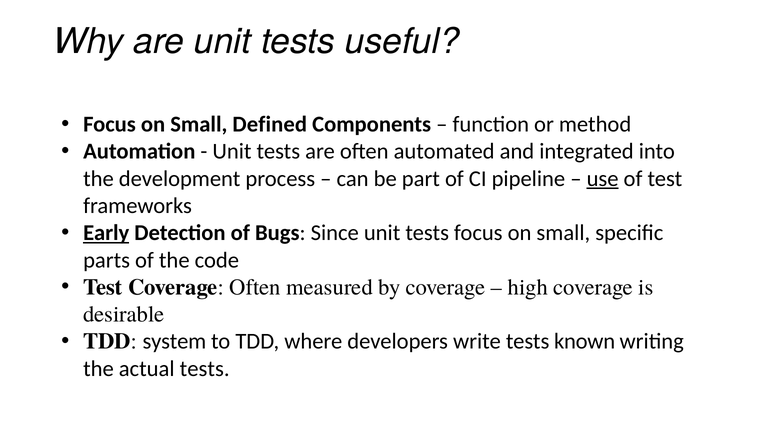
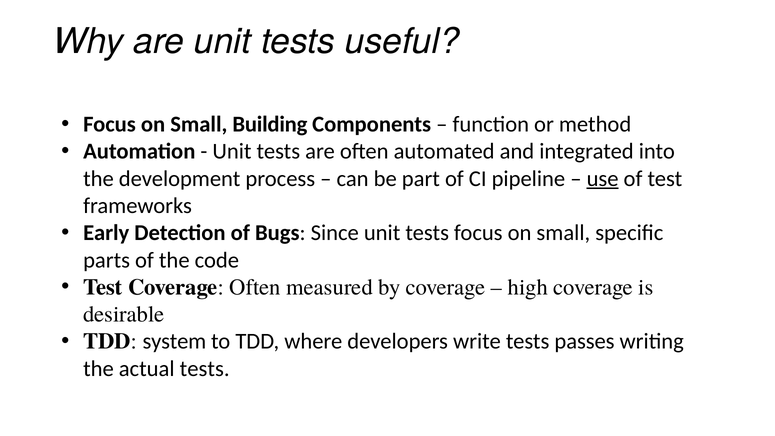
Defined: Defined -> Building
Early underline: present -> none
known: known -> passes
